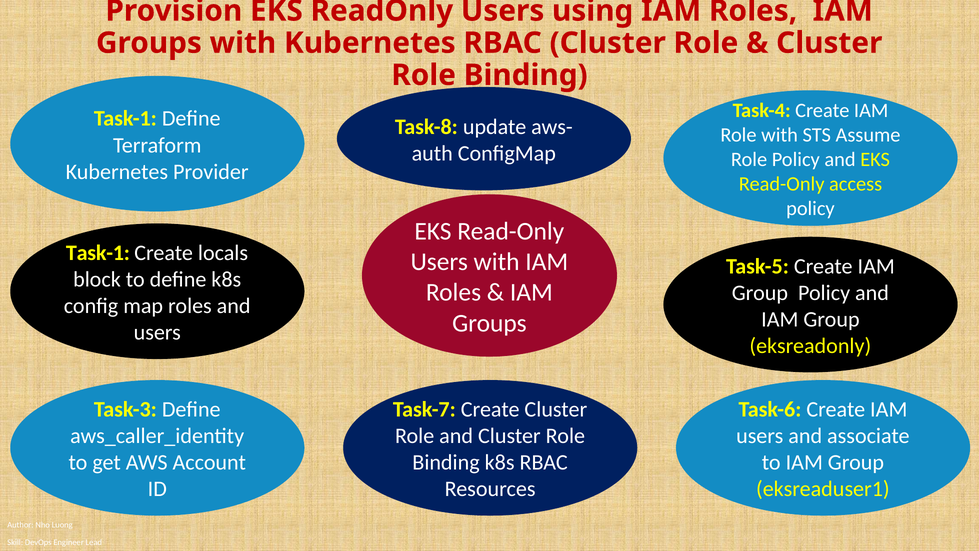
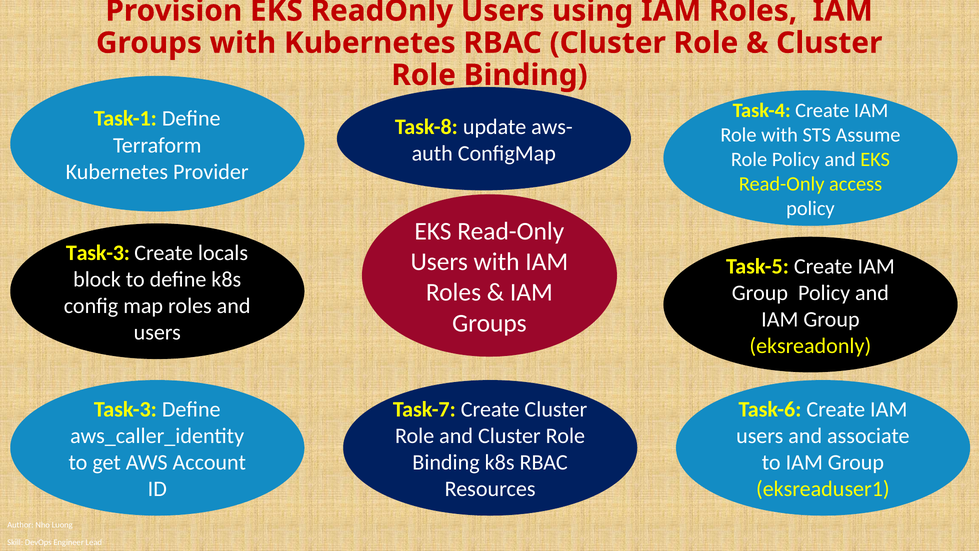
Task-1 at (98, 253): Task-1 -> Task-3
